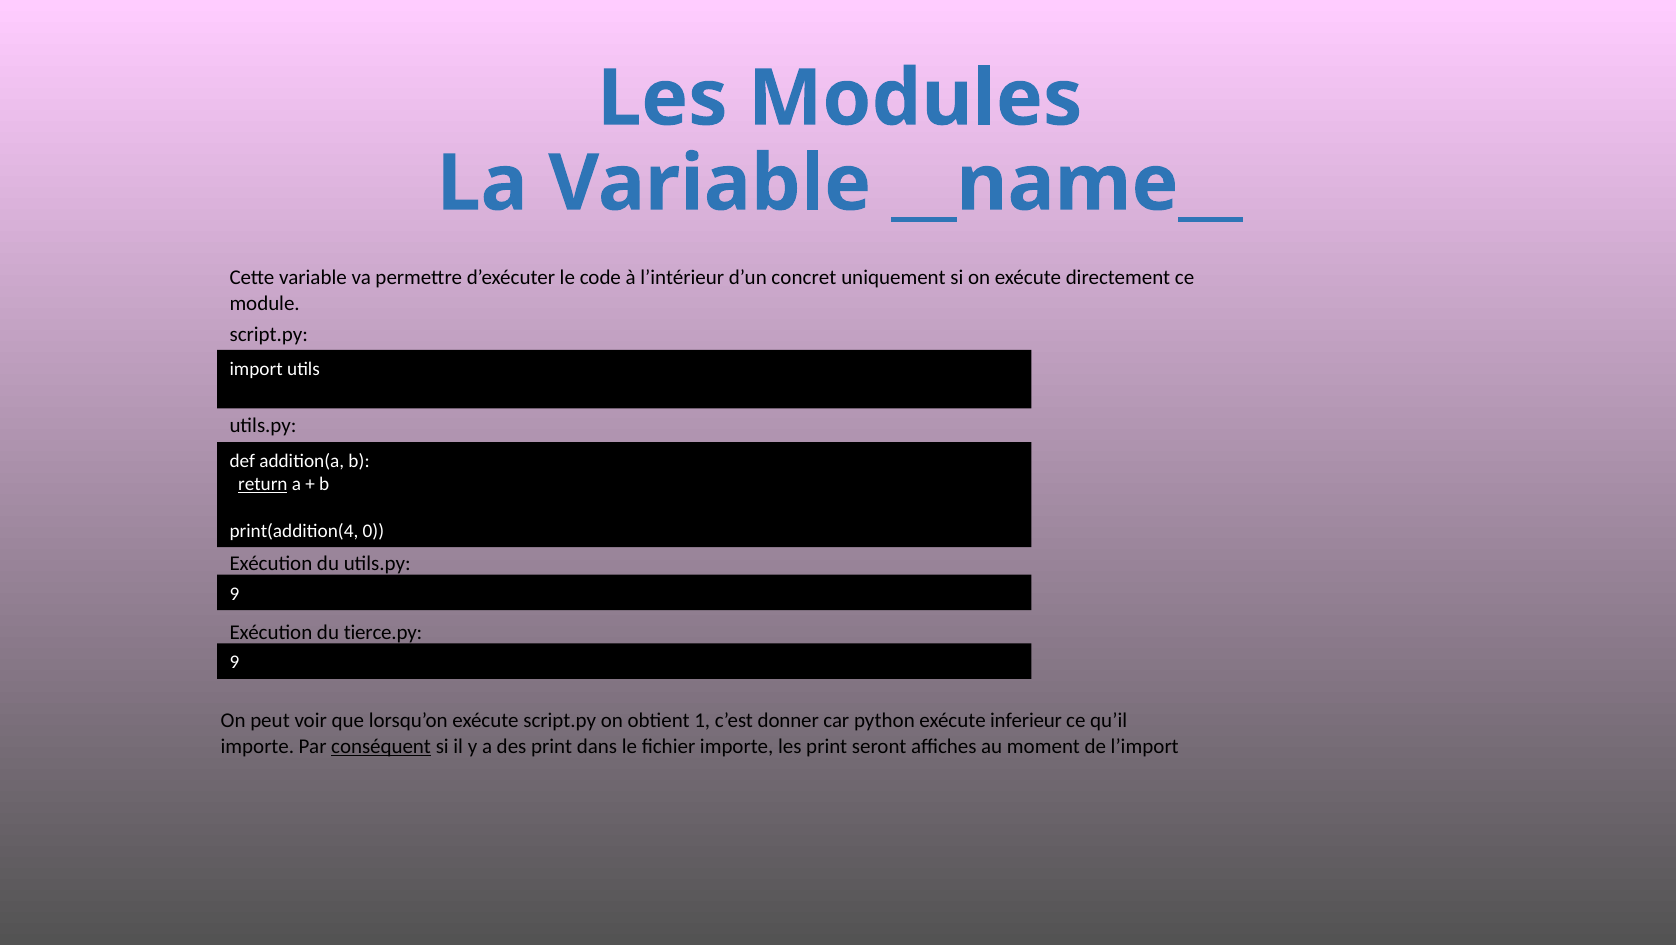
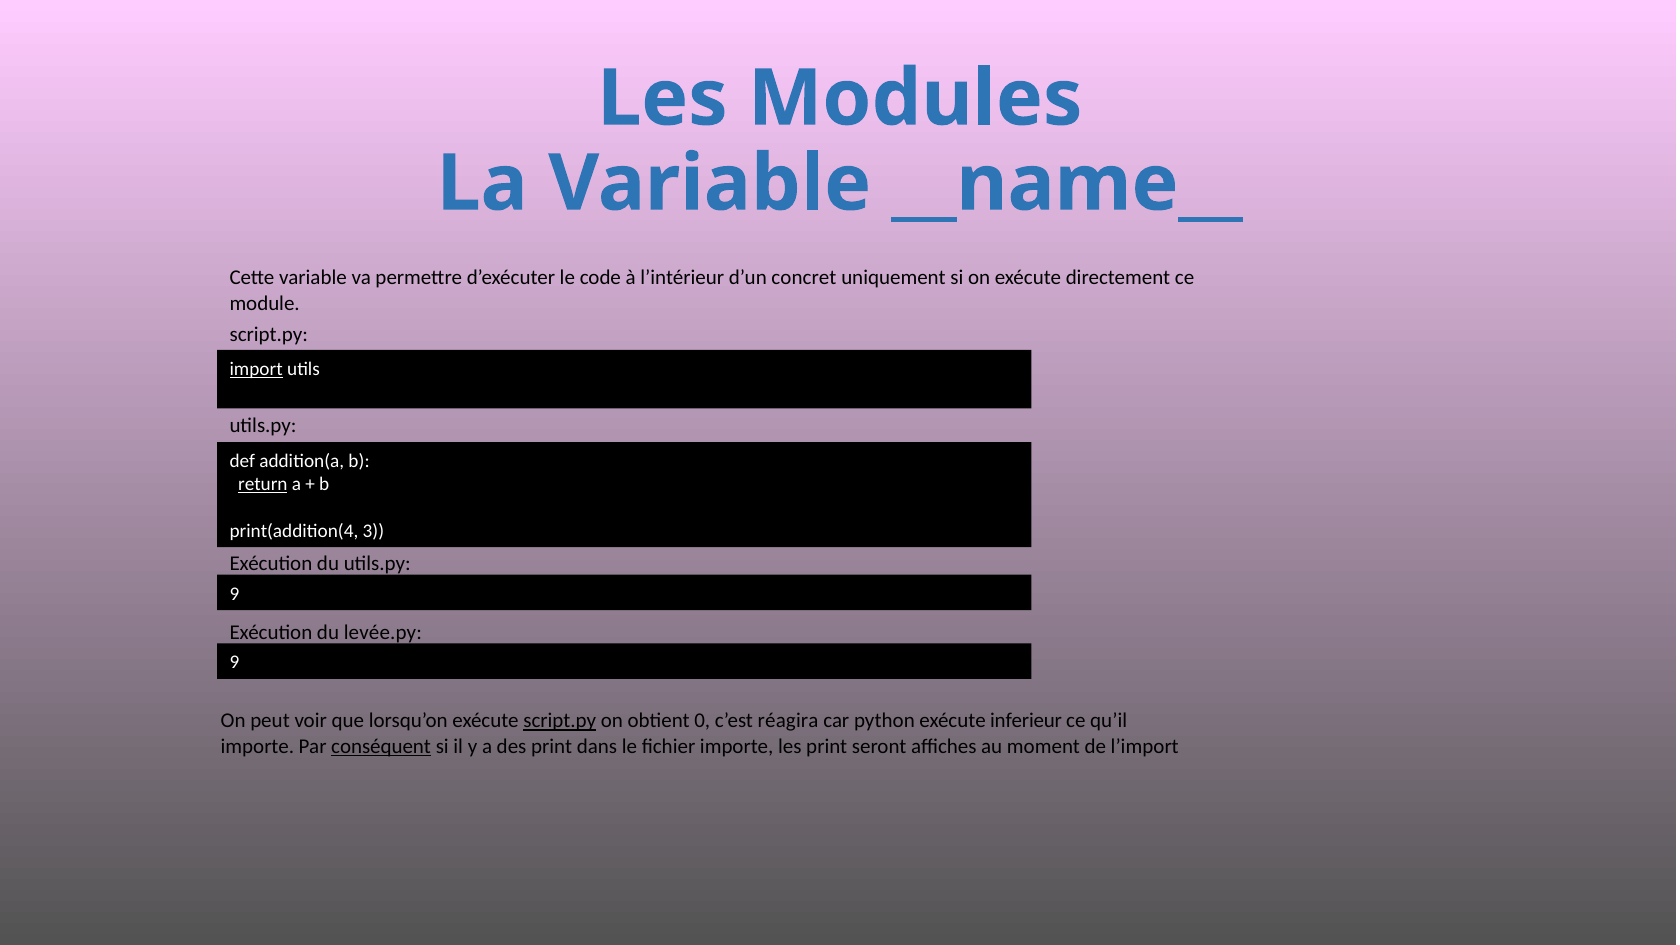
import underline: none -> present
0: 0 -> 3
tierce.py: tierce.py -> levée.py
script.py at (560, 721) underline: none -> present
1: 1 -> 0
donner: donner -> réagira
